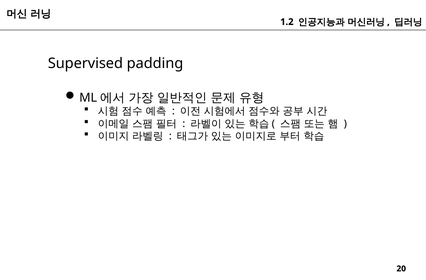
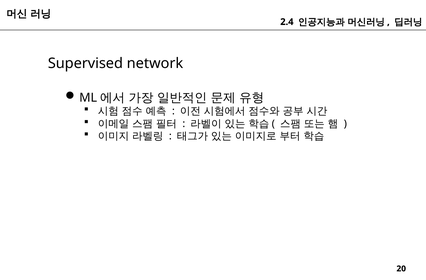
1.2: 1.2 -> 2.4
padding: padding -> network
